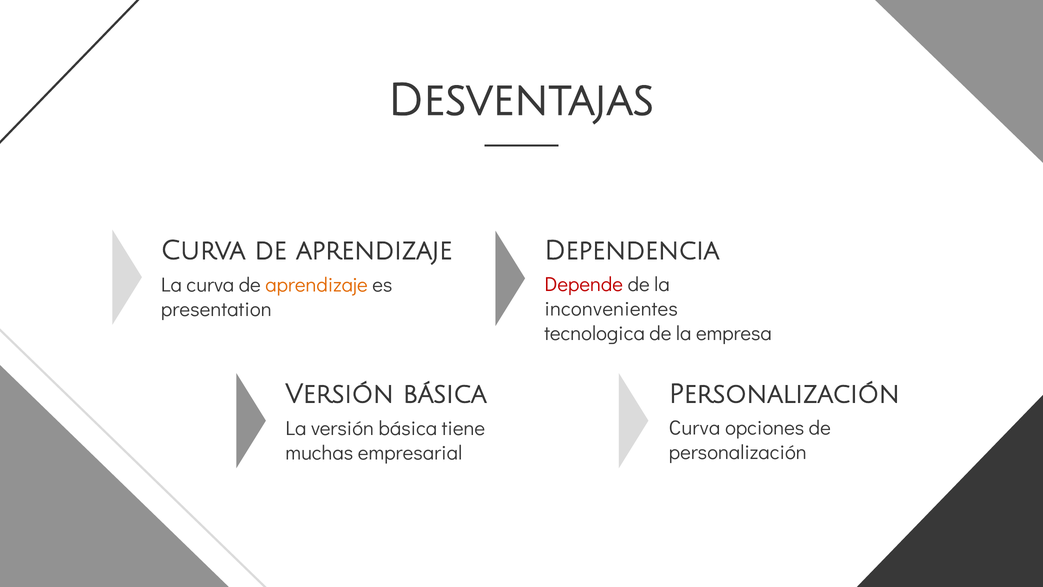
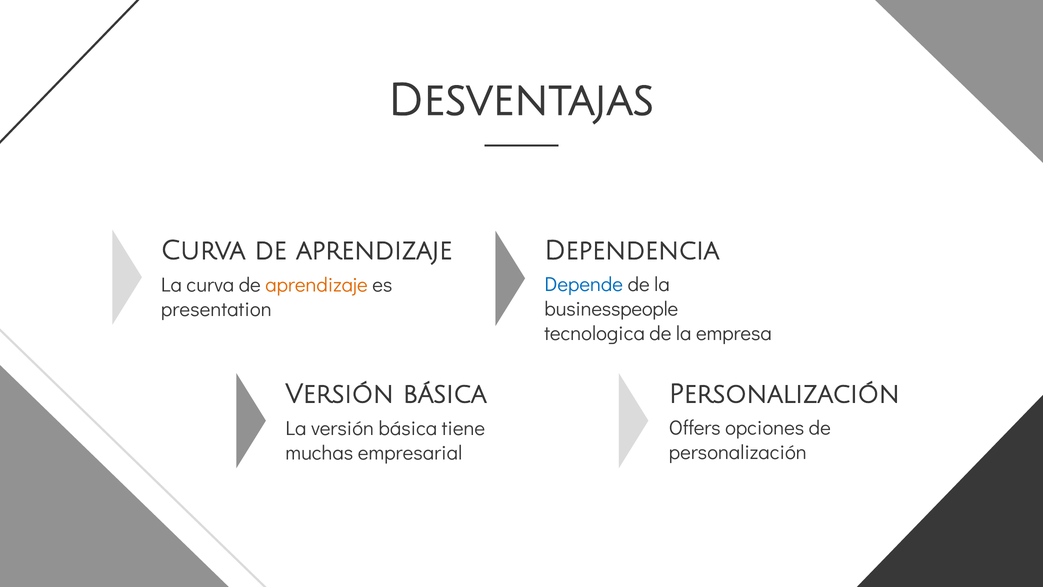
Depende colour: red -> blue
inconvenientes: inconvenientes -> businesspeople
Curva at (695, 428): Curva -> Offers
